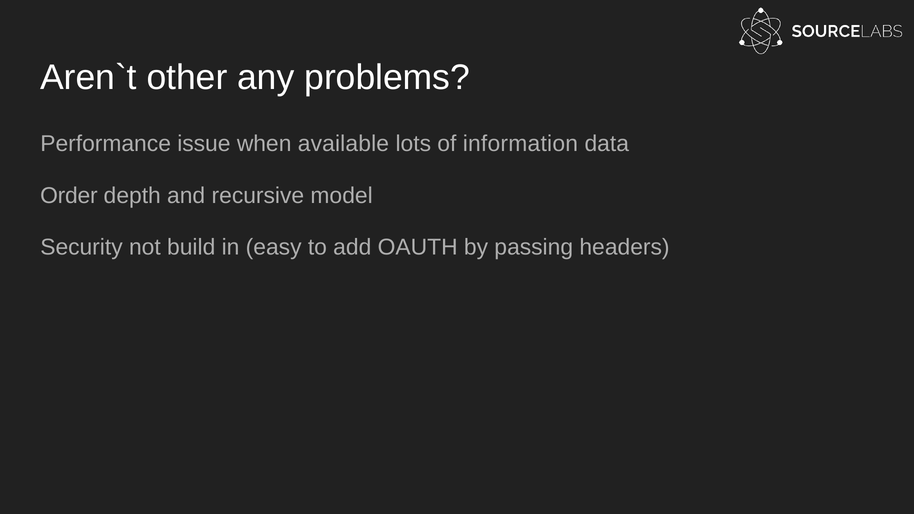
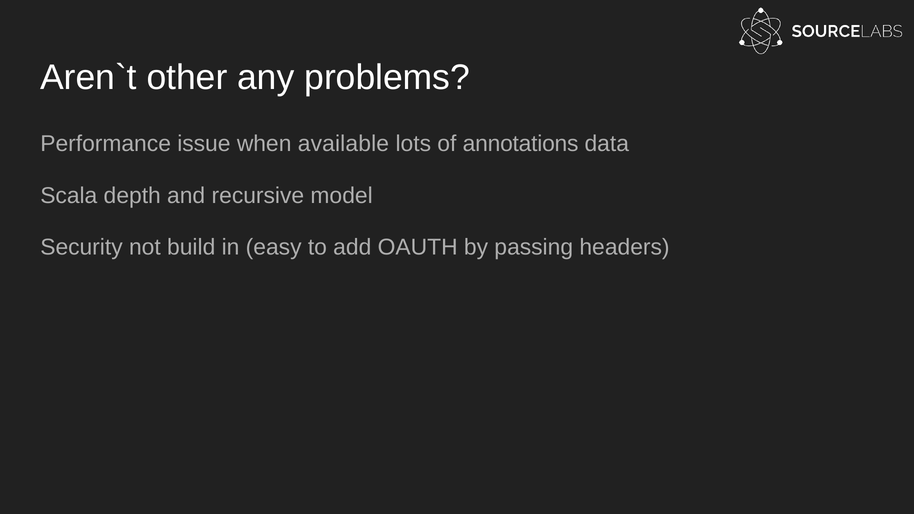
information: information -> annotations
Order: Order -> Scala
